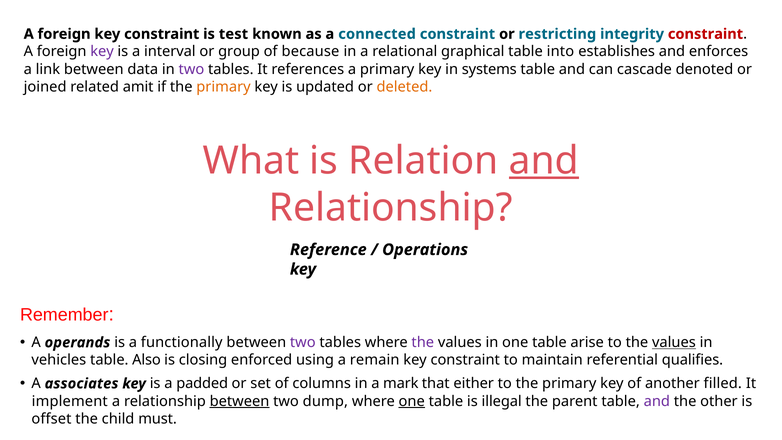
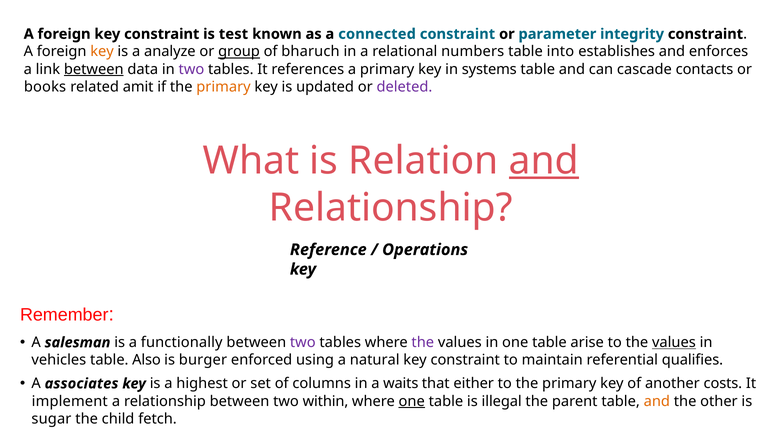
restricting: restricting -> parameter
constraint at (705, 34) colour: red -> black
key at (102, 52) colour: purple -> orange
interval: interval -> analyze
group underline: none -> present
because: because -> bharuch
graphical: graphical -> numbers
between at (94, 69) underline: none -> present
denoted: denoted -> contacts
joined: joined -> books
deleted colour: orange -> purple
operands: operands -> salesman
closing: closing -> burger
remain: remain -> natural
padded: padded -> highest
mark: mark -> waits
filled: filled -> costs
between at (240, 401) underline: present -> none
dump: dump -> within
and at (657, 401) colour: purple -> orange
offset: offset -> sugar
must: must -> fetch
